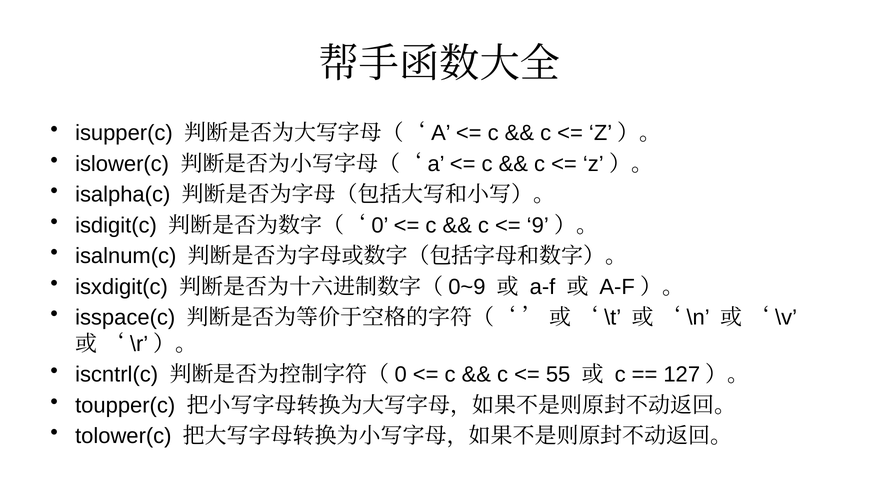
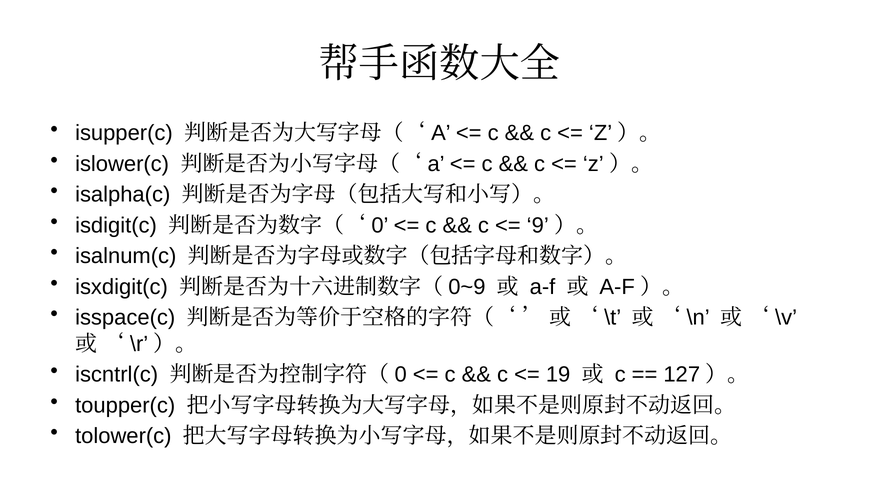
55: 55 -> 19
